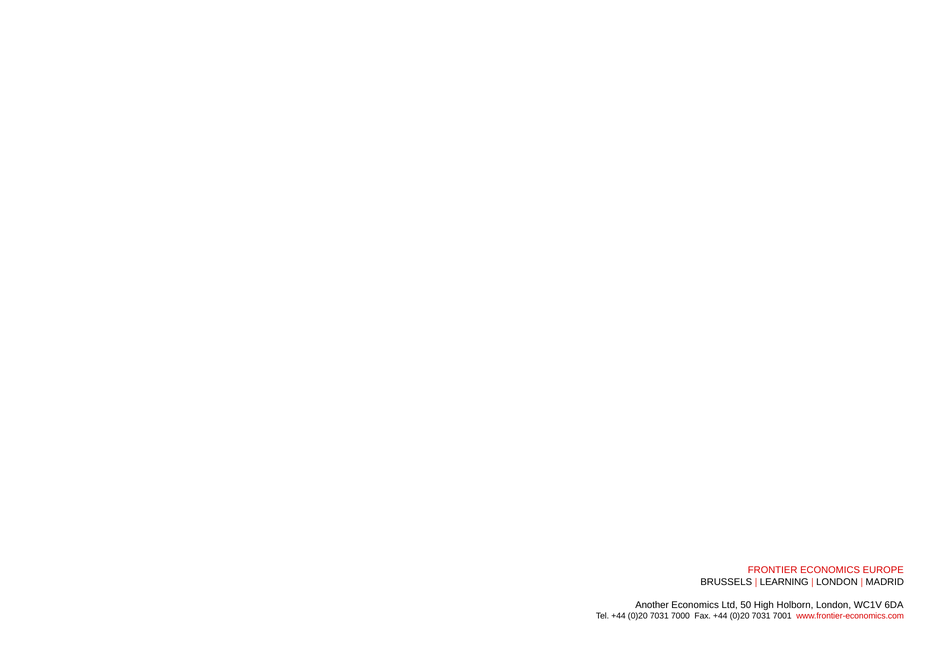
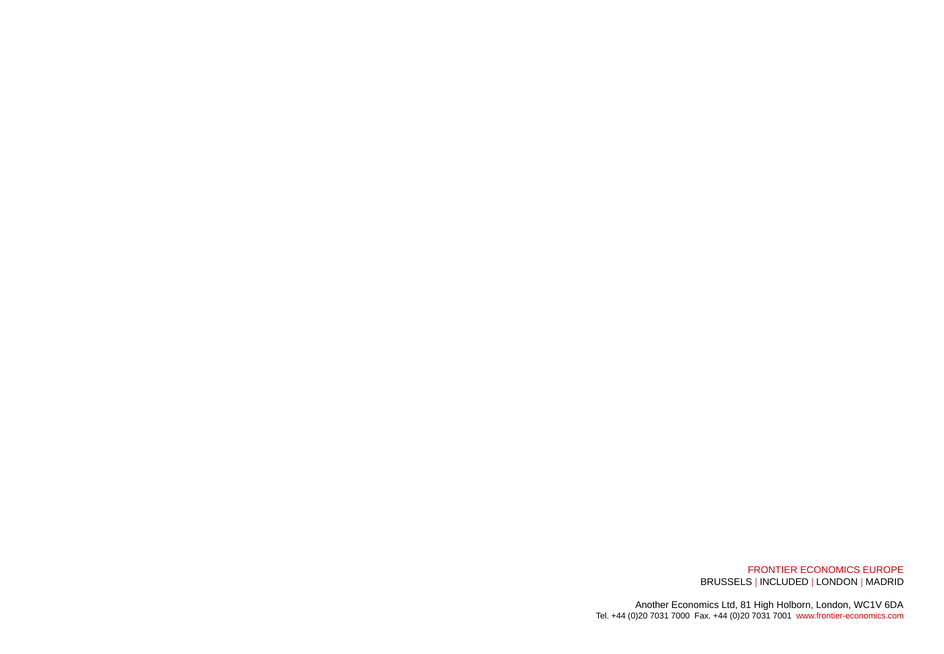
LEARNING: LEARNING -> INCLUDED
50: 50 -> 81
